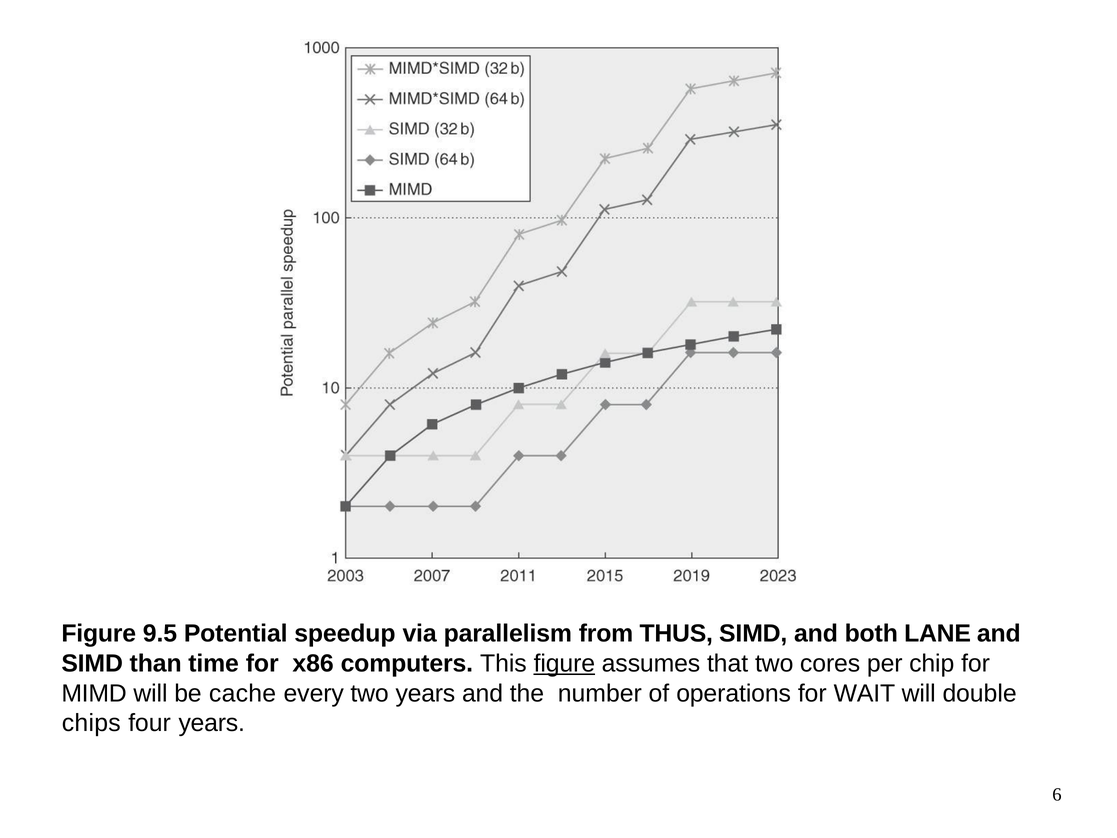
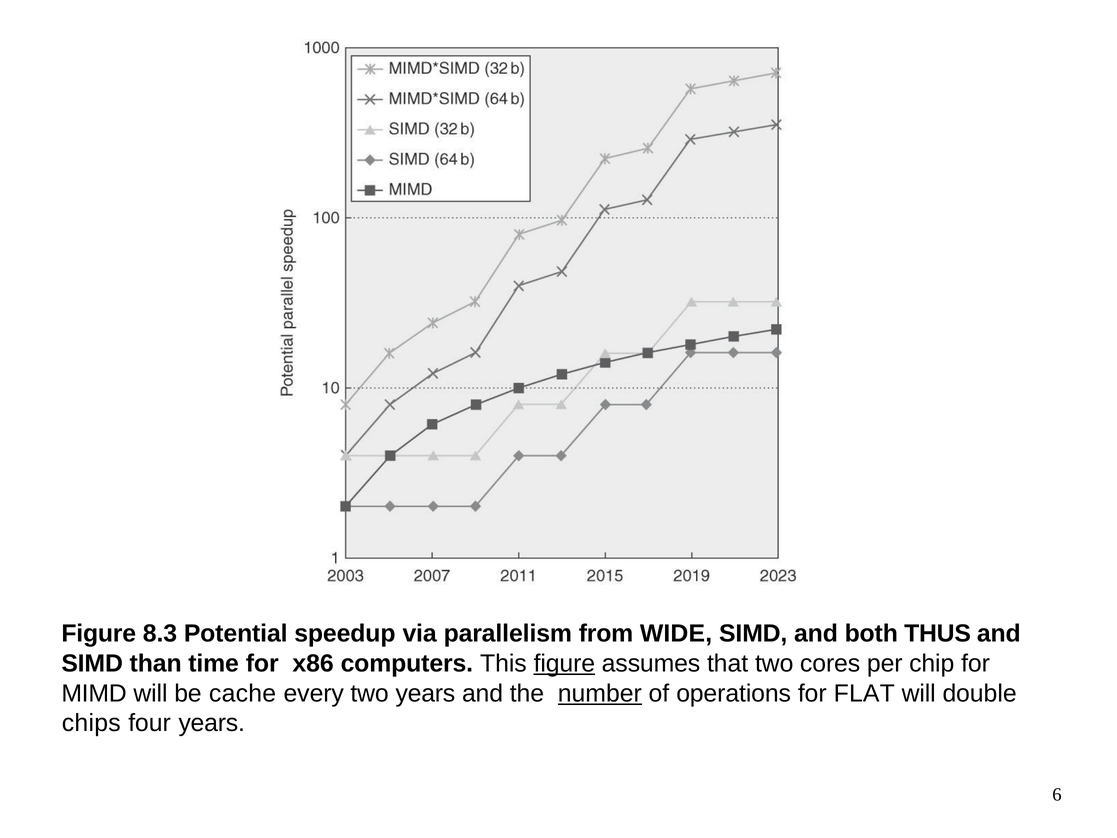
9.5: 9.5 -> 8.3
THUS: THUS -> WIDE
LANE: LANE -> THUS
number underline: none -> present
WAIT: WAIT -> FLAT
